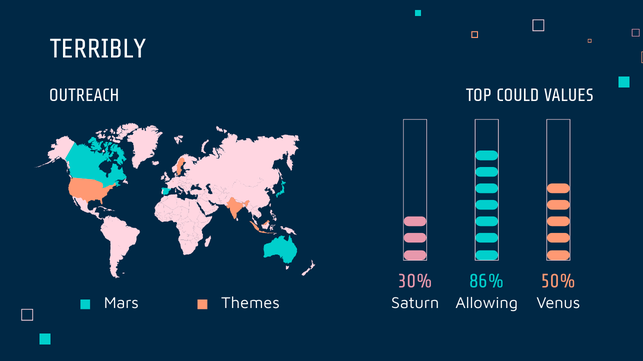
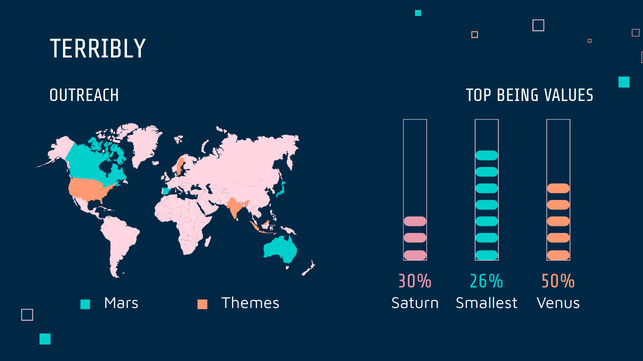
COULD: COULD -> BEING
86%: 86% -> 26%
Allowing: Allowing -> Smallest
